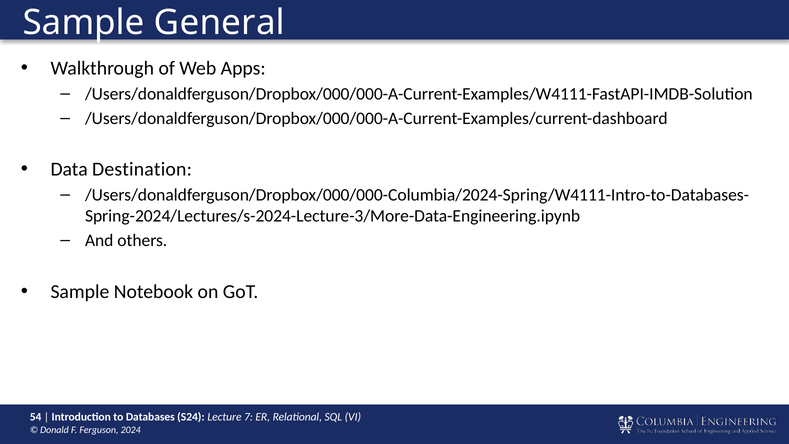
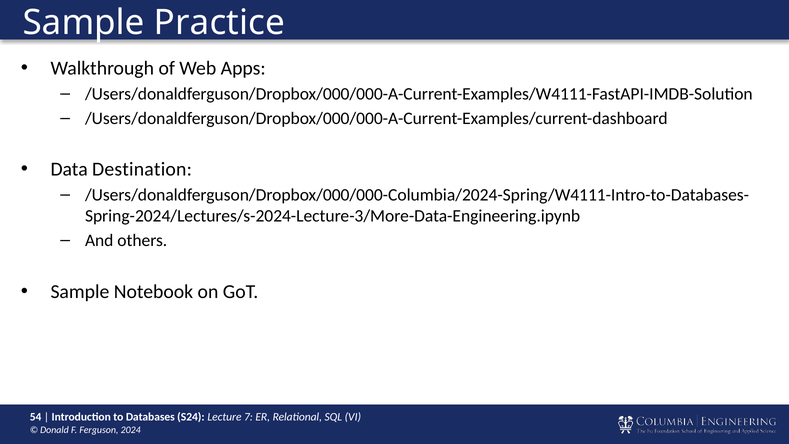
General: General -> Practice
